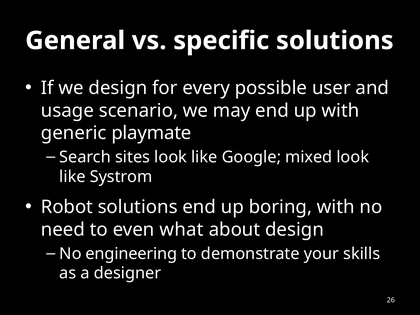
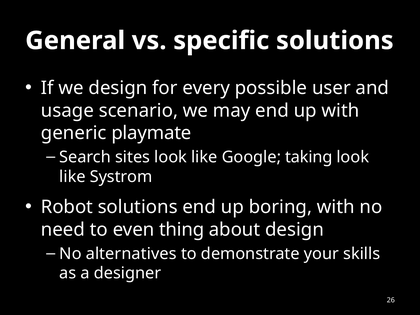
mixed: mixed -> taking
what: what -> thing
engineering: engineering -> alternatives
